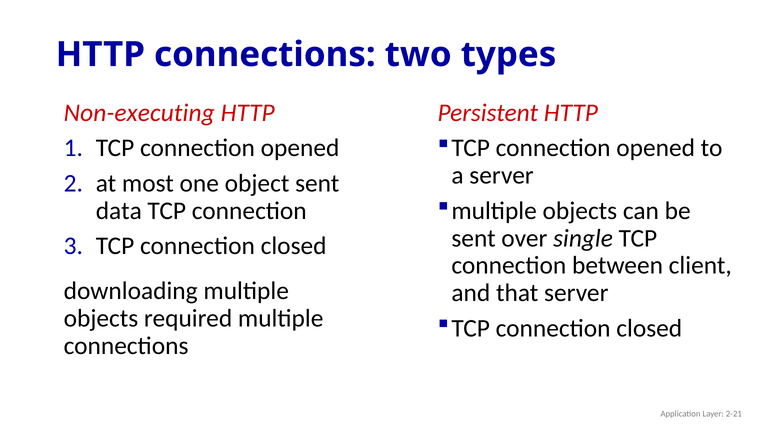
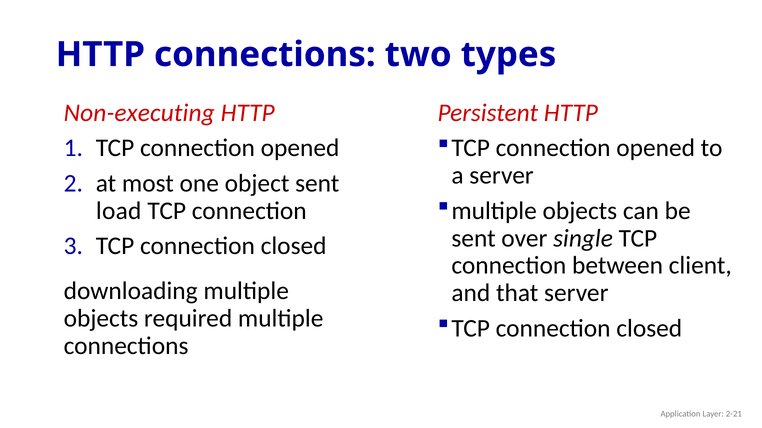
data: data -> load
